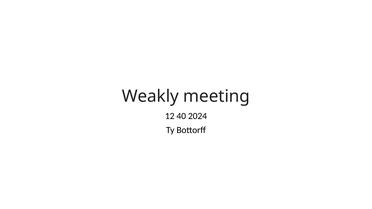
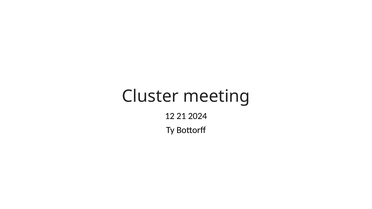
Weakly: Weakly -> Cluster
40: 40 -> 21
